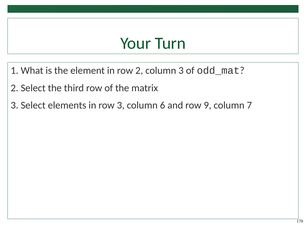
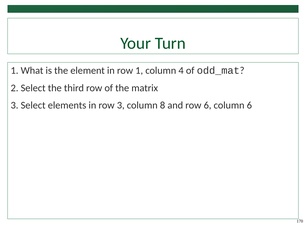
row 2: 2 -> 1
column 3: 3 -> 4
6: 6 -> 8
row 9: 9 -> 6
column 7: 7 -> 6
